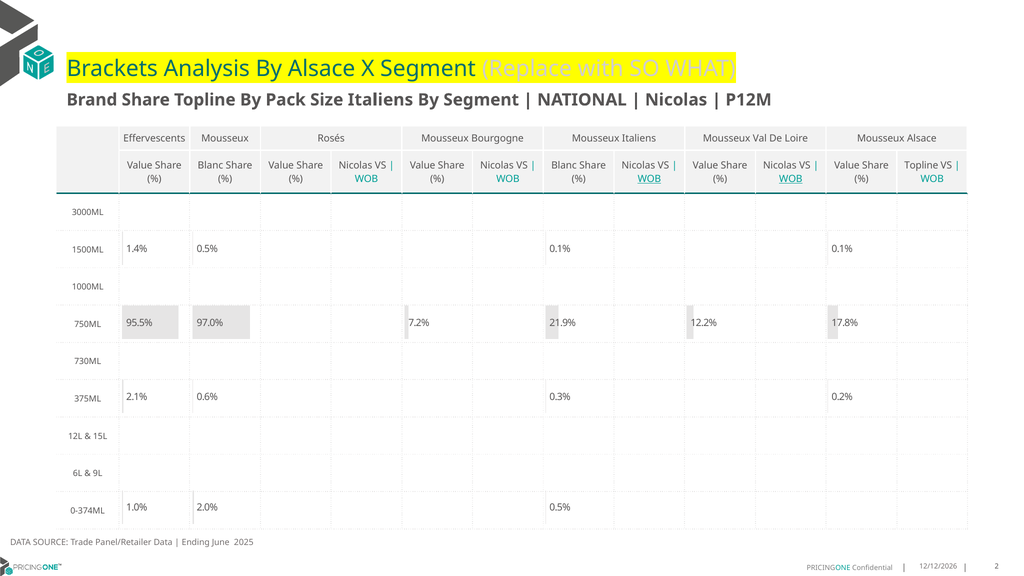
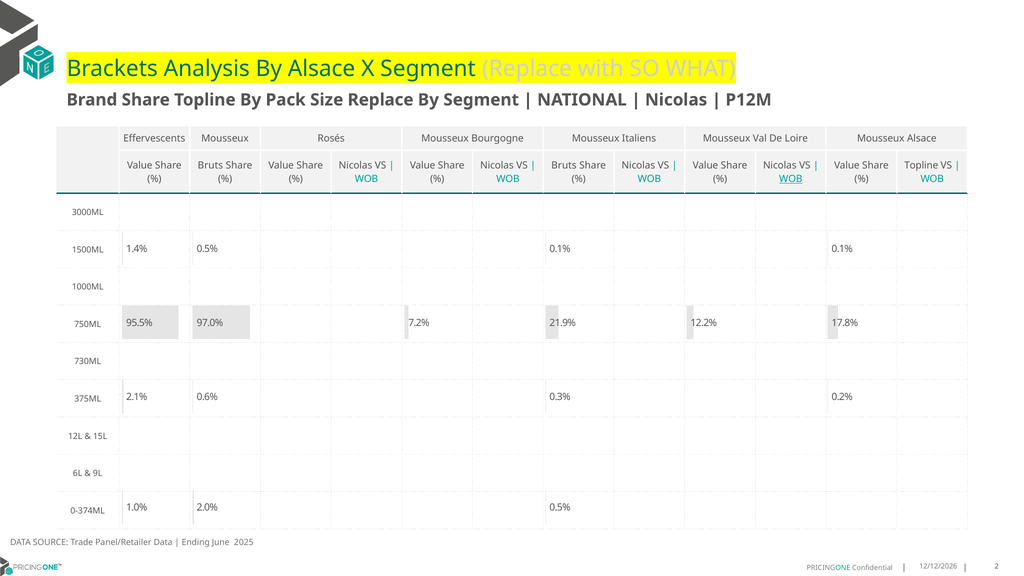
Size Italiens: Italiens -> Replace
Blanc at (210, 165): Blanc -> Bruts
Blanc at (564, 165): Blanc -> Bruts
WOB at (649, 179) underline: present -> none
